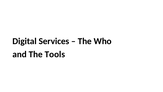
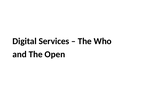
Tools: Tools -> Open
